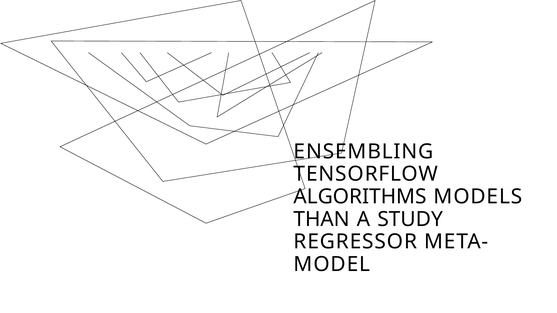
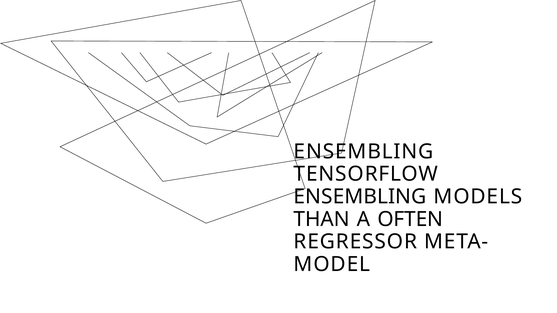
ALGORITHMS at (360, 197): ALGORITHMS -> ENSEMBLING
STUDY: STUDY -> OFTEN
